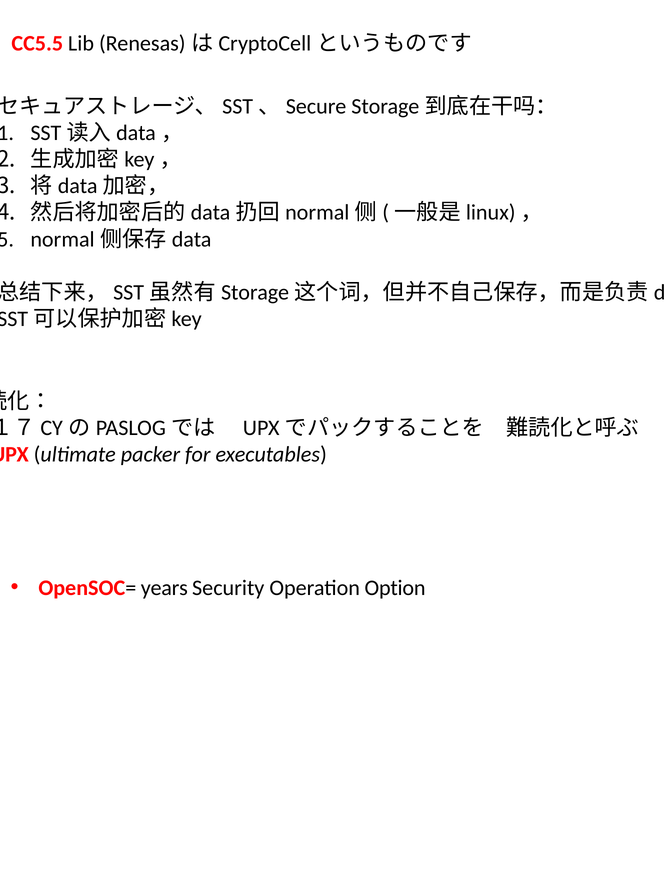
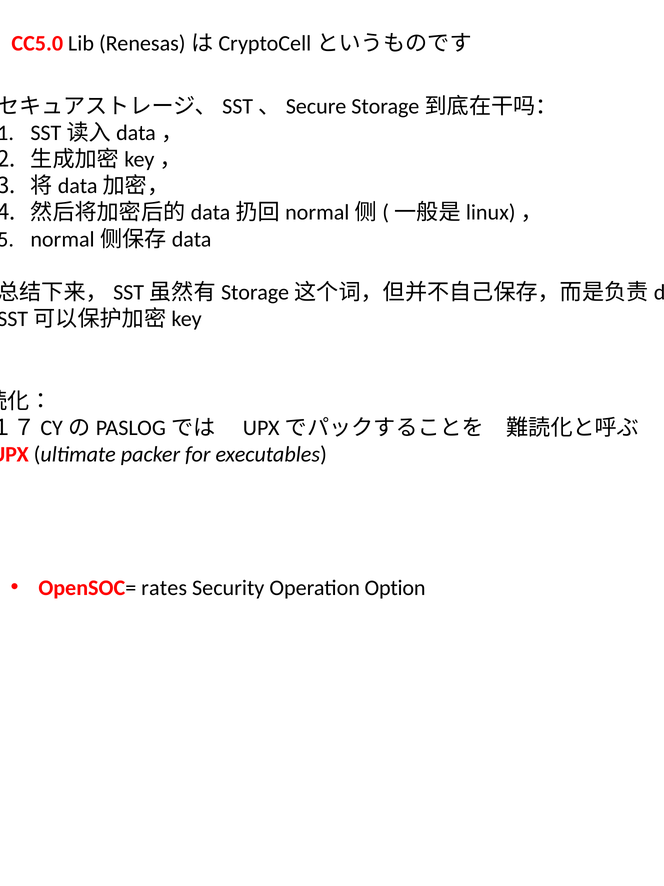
CC5.5: CC5.5 -> CC5.0
years: years -> rates
